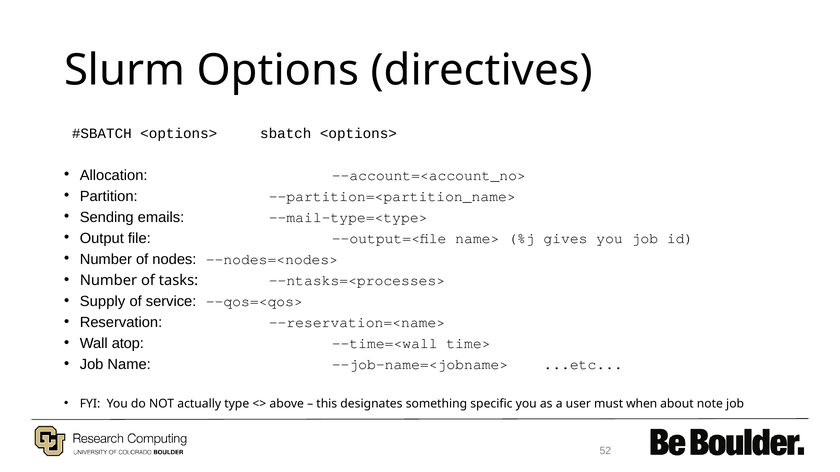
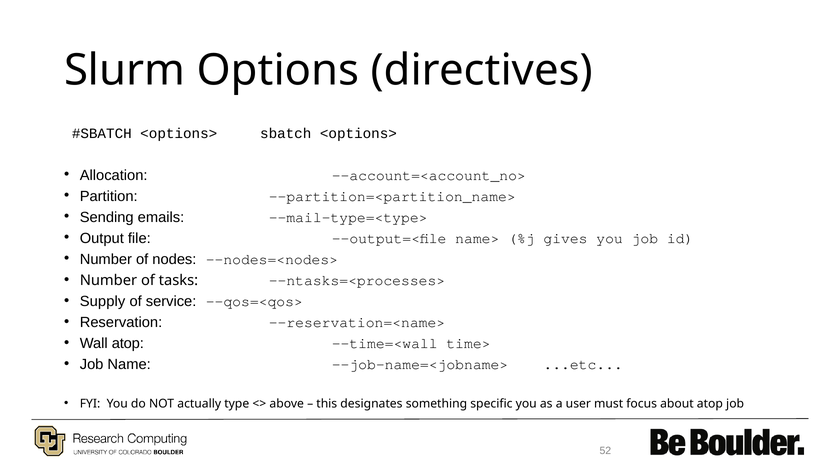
when: when -> focus
about note: note -> atop
